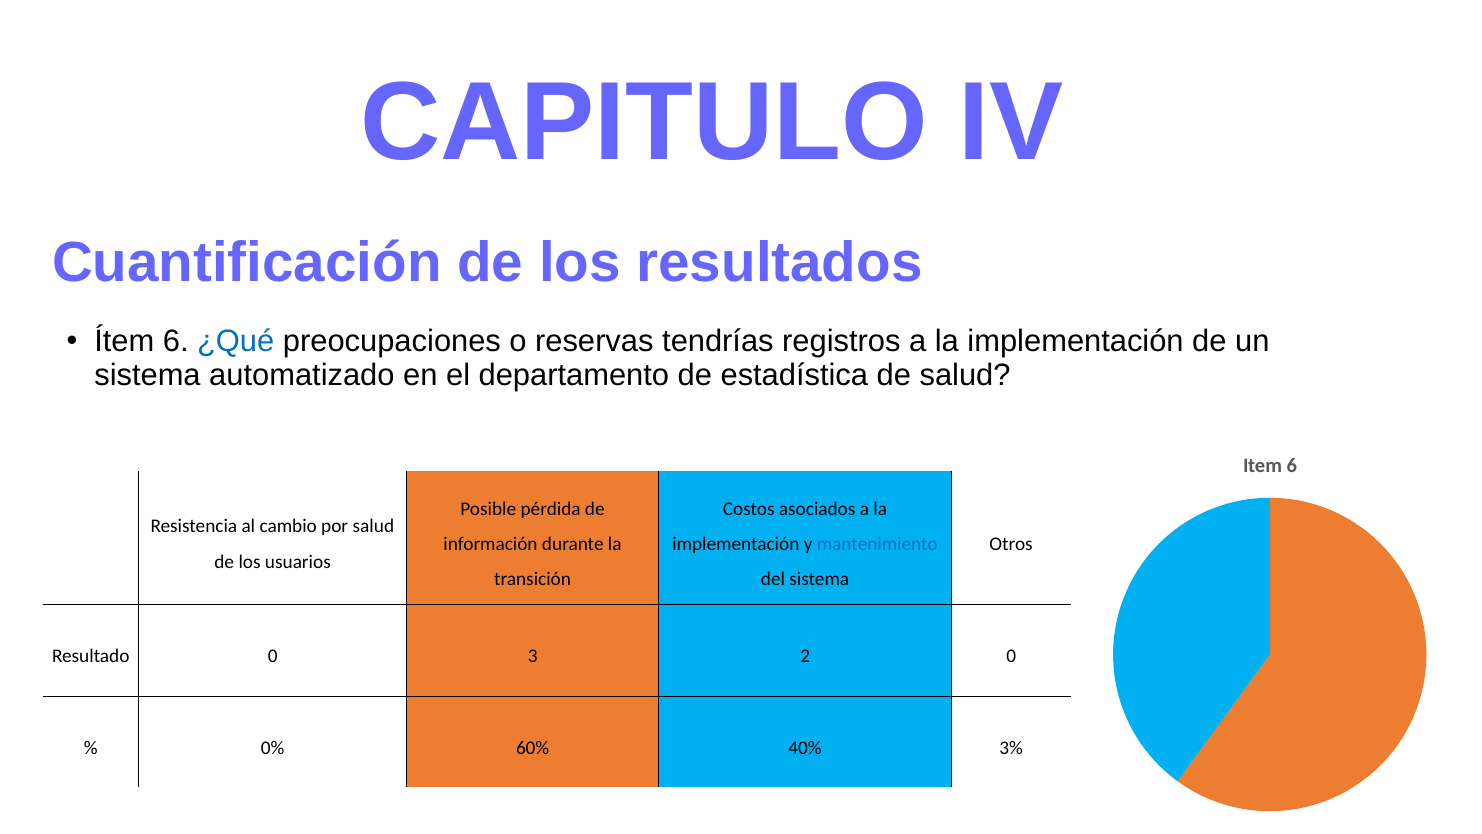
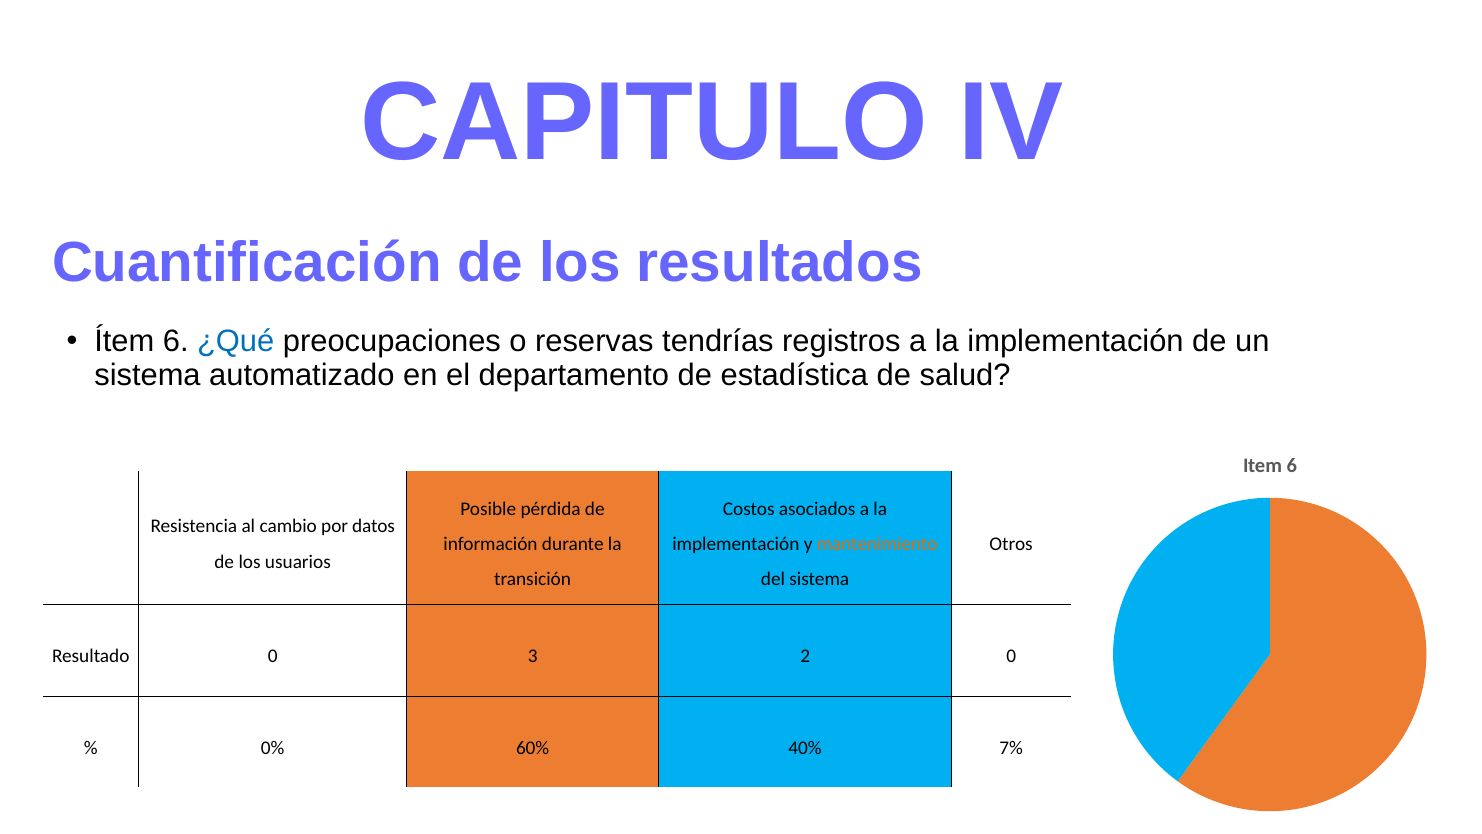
por salud: salud -> datos
mantenimiento colour: blue -> orange
3%: 3% -> 7%
